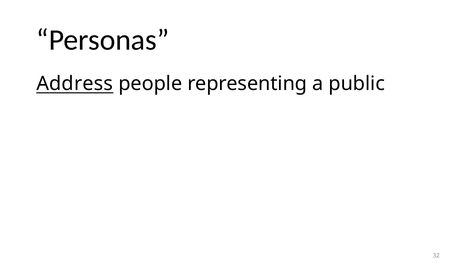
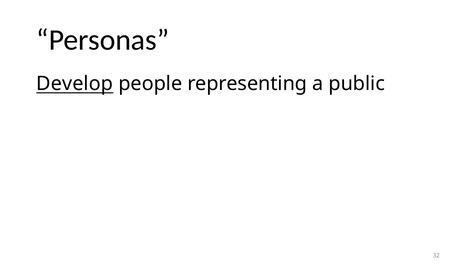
Address: Address -> Develop
